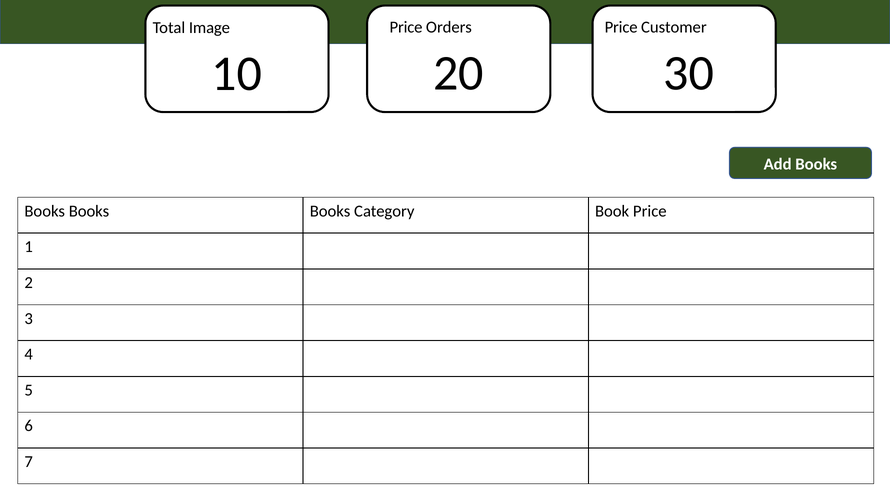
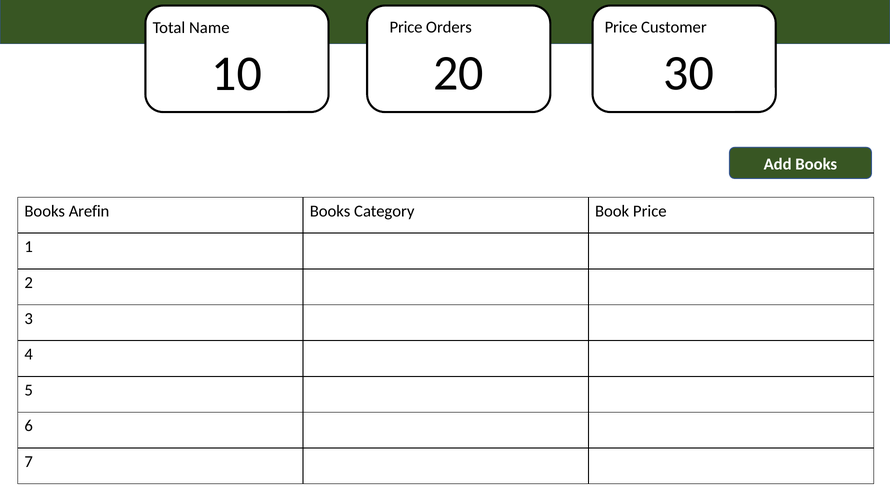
Image: Image -> Name
Books at (89, 211): Books -> Arefin
